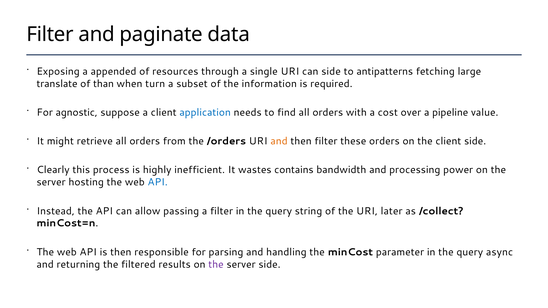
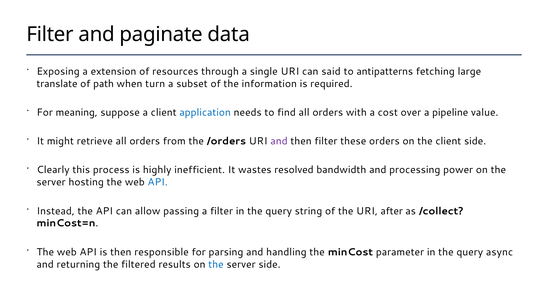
appended: appended -> extension
can side: side -> said
than: than -> path
agnostic: agnostic -> meaning
and at (279, 141) colour: orange -> purple
contains: contains -> resolved
later: later -> after
the at (216, 265) colour: purple -> blue
